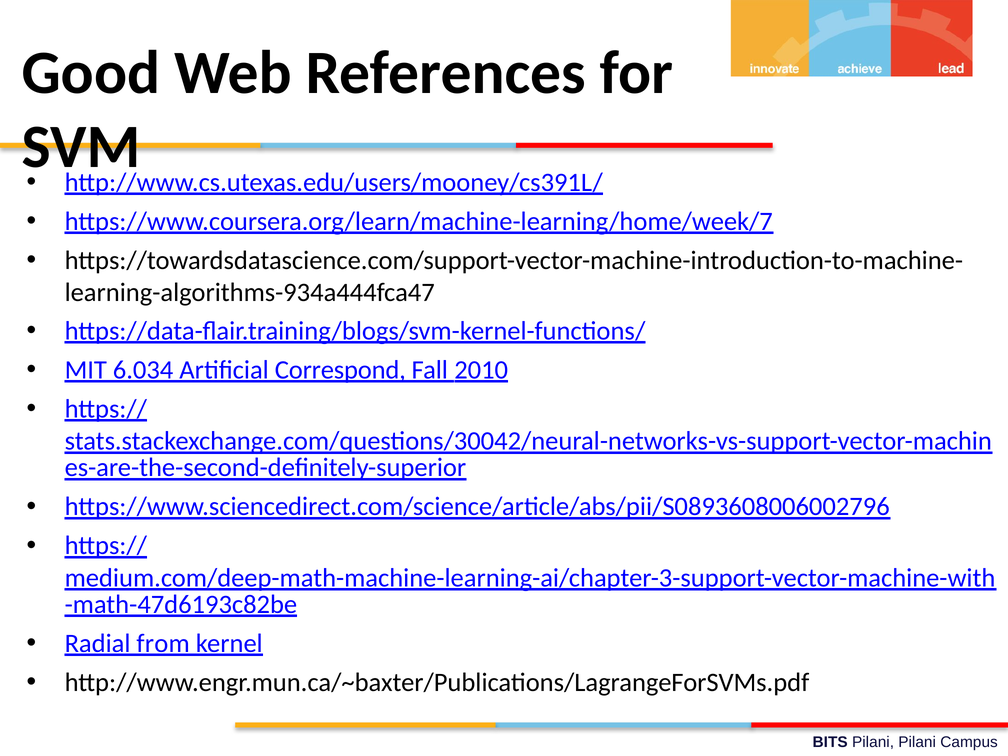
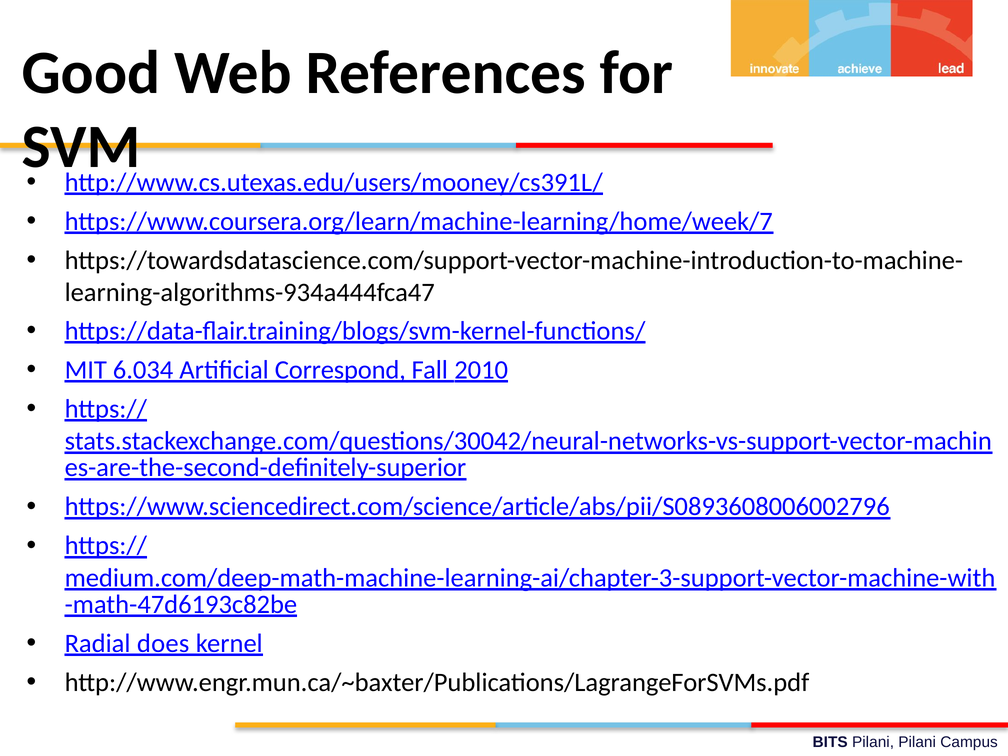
from: from -> does
